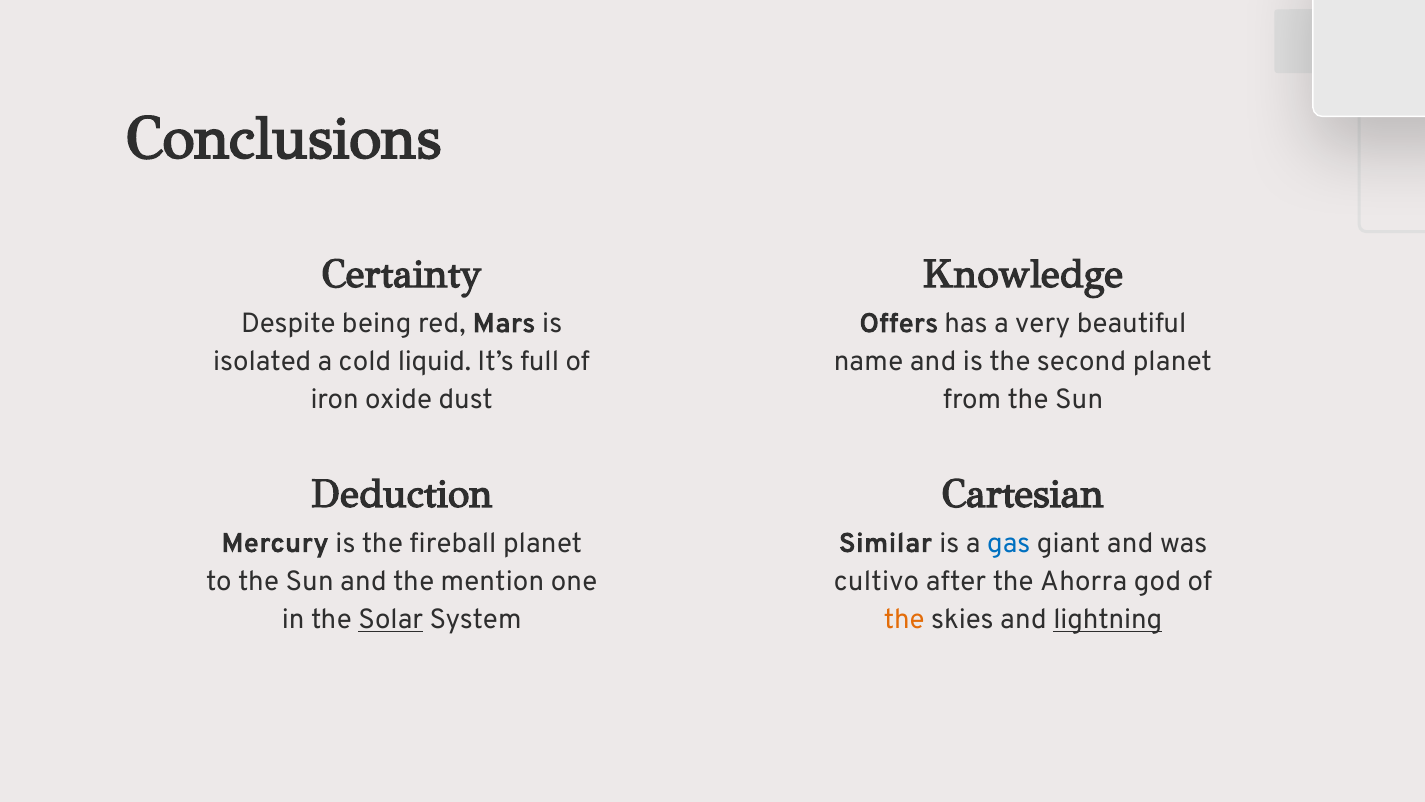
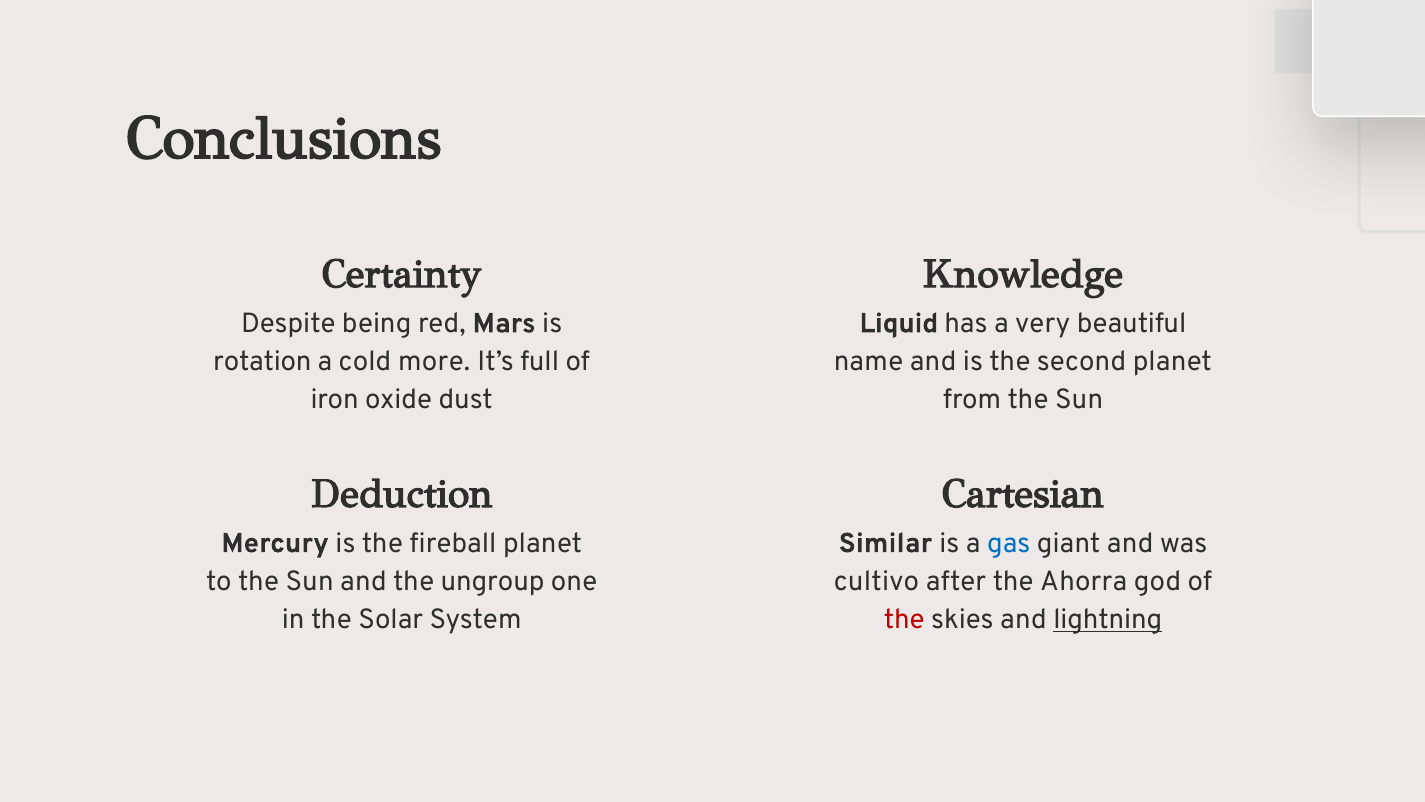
Offers: Offers -> Liquid
isolated: isolated -> rotation
liquid: liquid -> more
mention: mention -> ungroup
Solar underline: present -> none
the at (904, 619) colour: orange -> red
